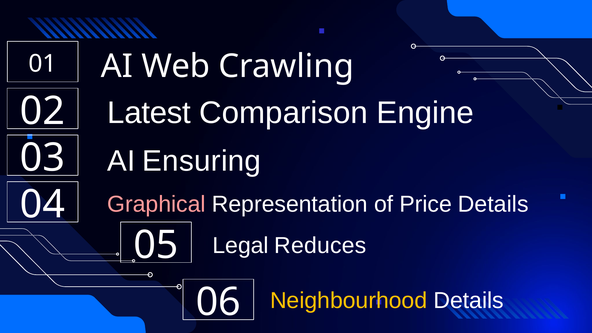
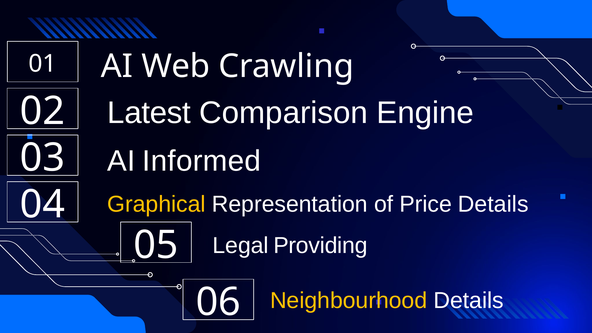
Ensuring: Ensuring -> Informed
Graphical colour: pink -> yellow
Reduces: Reduces -> Providing
